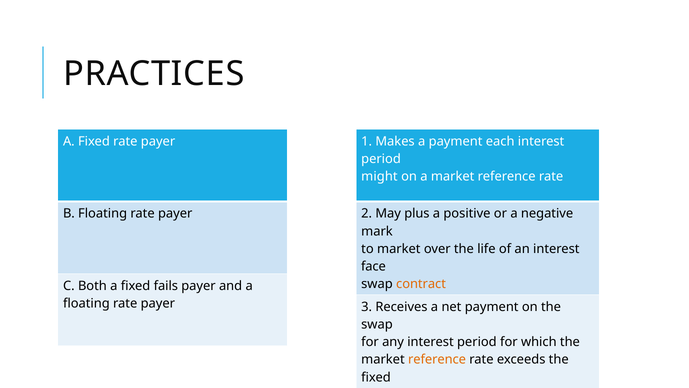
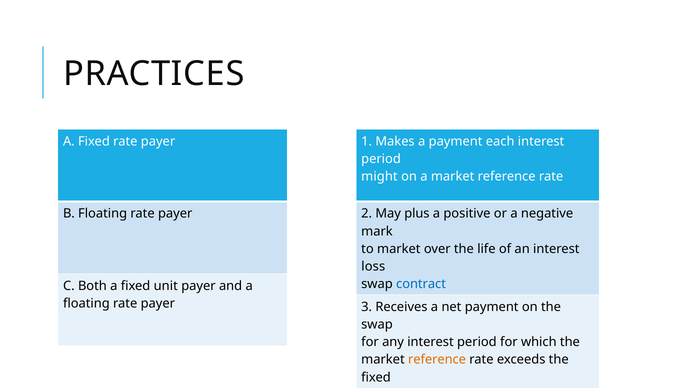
face: face -> loss
contract colour: orange -> blue
fails: fails -> unit
